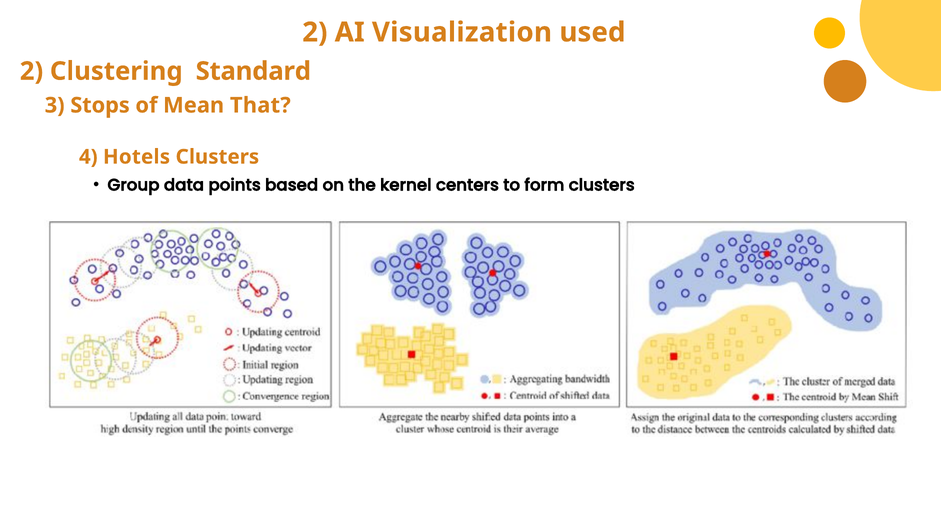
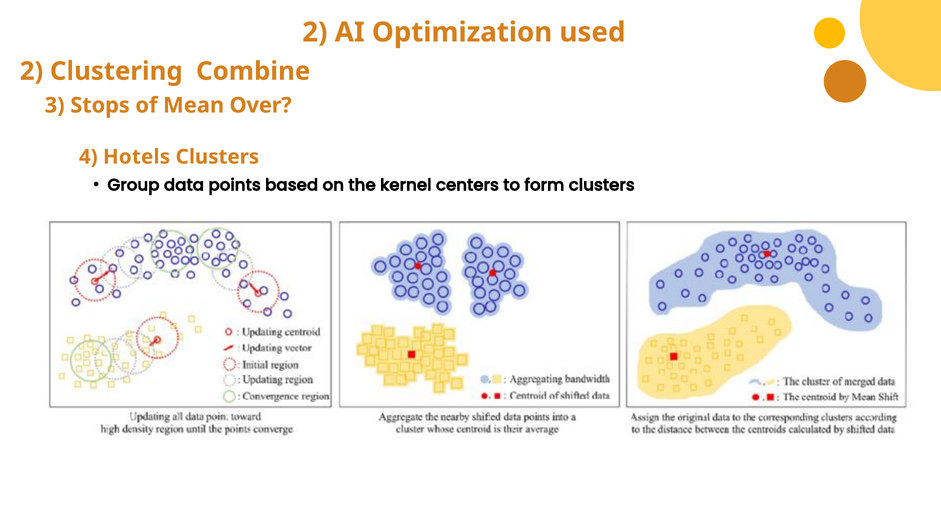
Visualization: Visualization -> Optimization
Standard: Standard -> Combine
That: That -> Over
